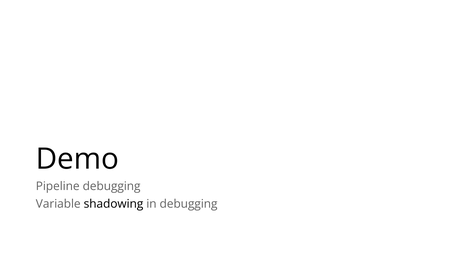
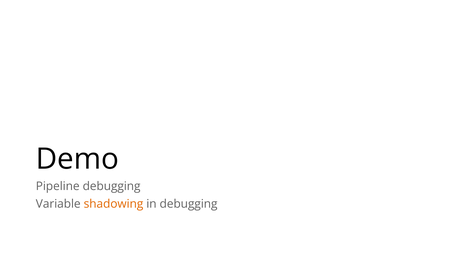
shadowing colour: black -> orange
